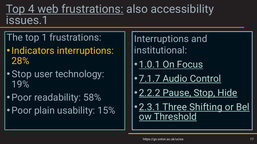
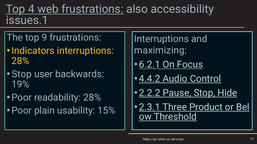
1: 1 -> 9
institutional: institutional -> maximizing
1.0.1: 1.0.1 -> 6.2.1
technology: technology -> backwards
7.1.7: 7.1.7 -> 4.4.2
readability 58%: 58% -> 28%
Shifting: Shifting -> Product
